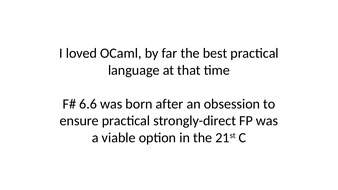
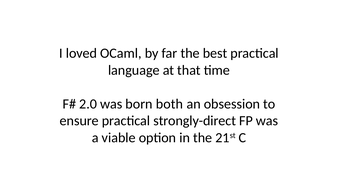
6.6: 6.6 -> 2.0
after: after -> both
